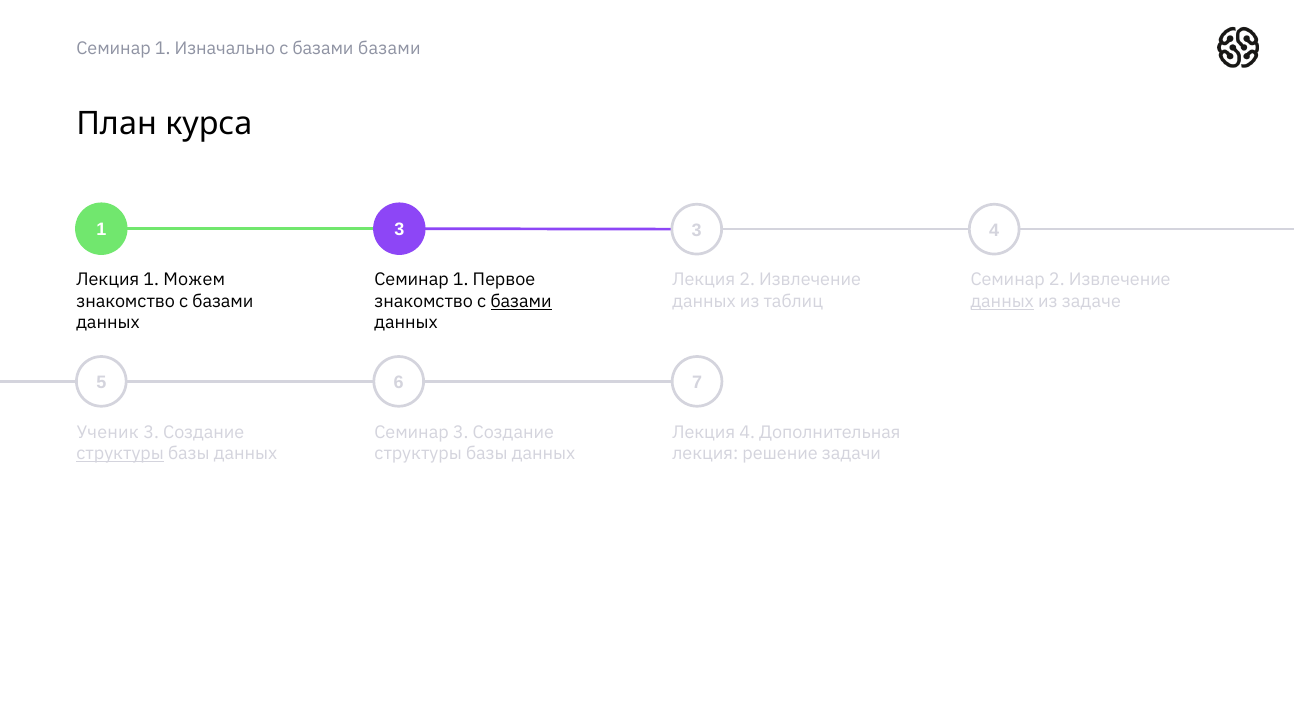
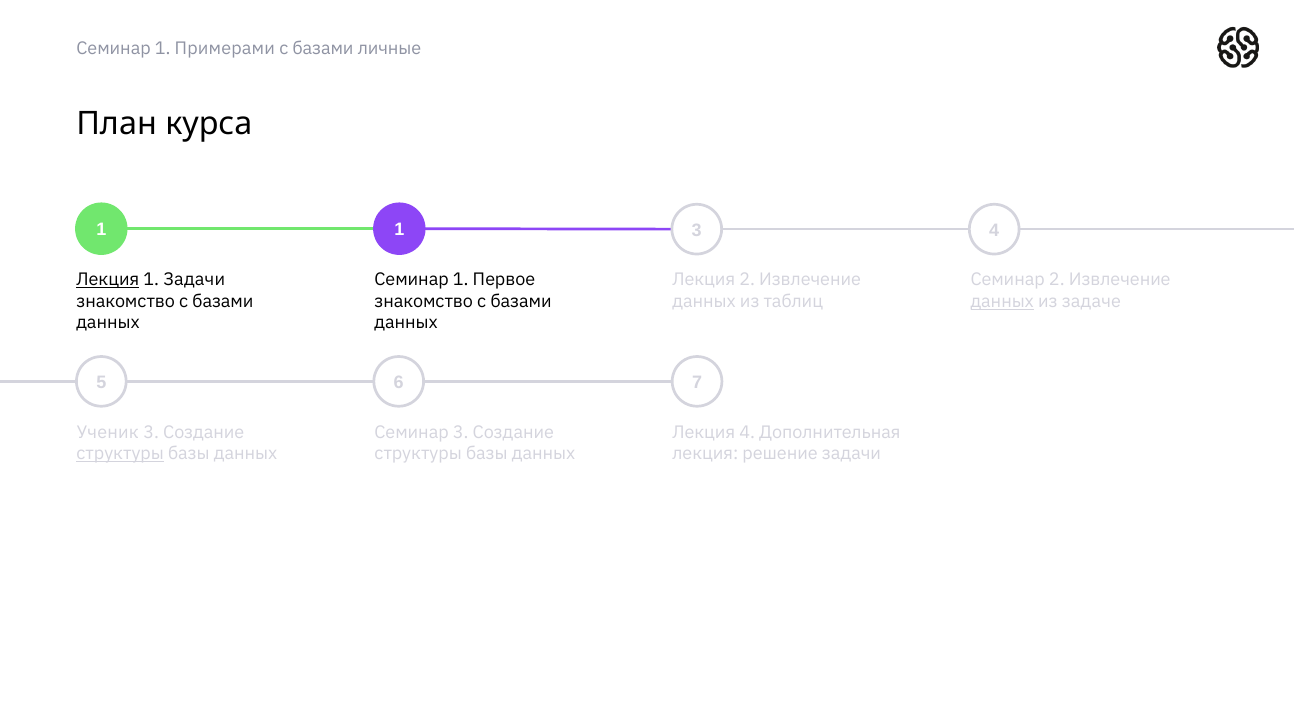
Изначально: Изначально -> Примерами
базами базами: базами -> личные
1 3: 3 -> 1
Лекция at (108, 280) underline: none -> present
1 Можем: Можем -> Задачи
базами at (521, 301) underline: present -> none
